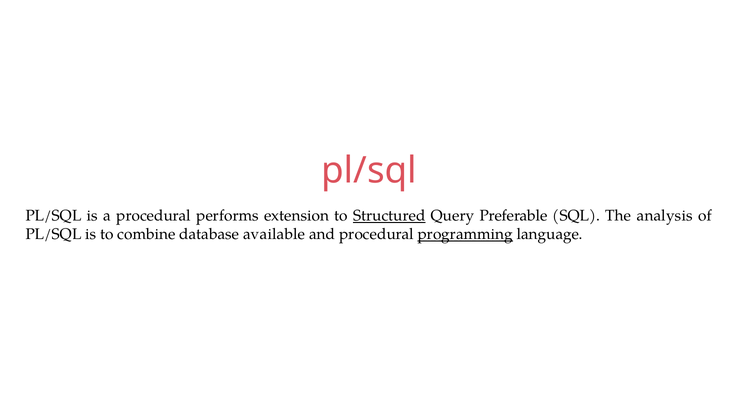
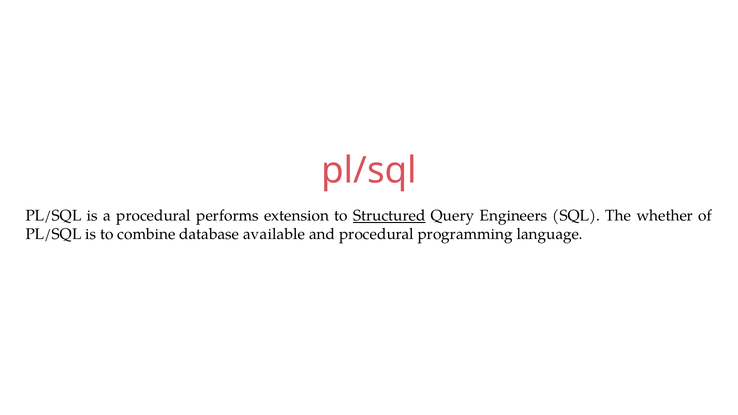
Preferable: Preferable -> Engineers
analysis: analysis -> whether
programming underline: present -> none
